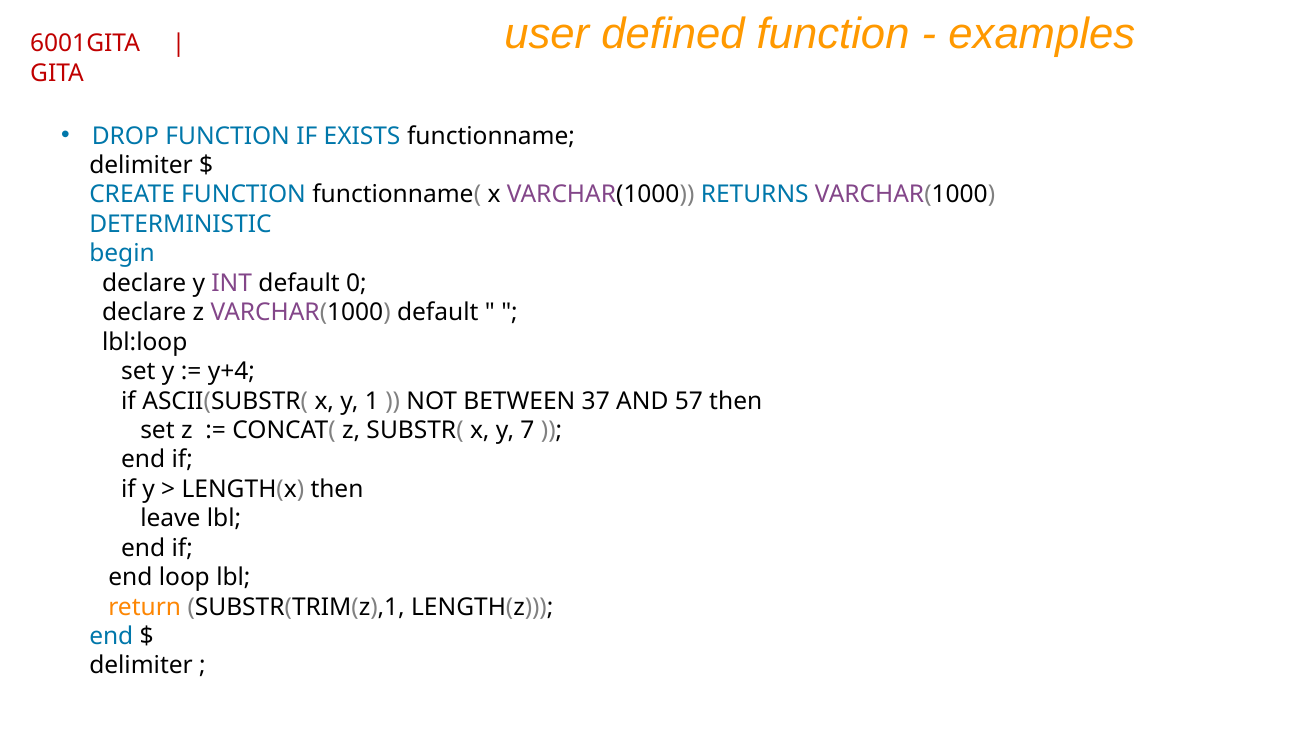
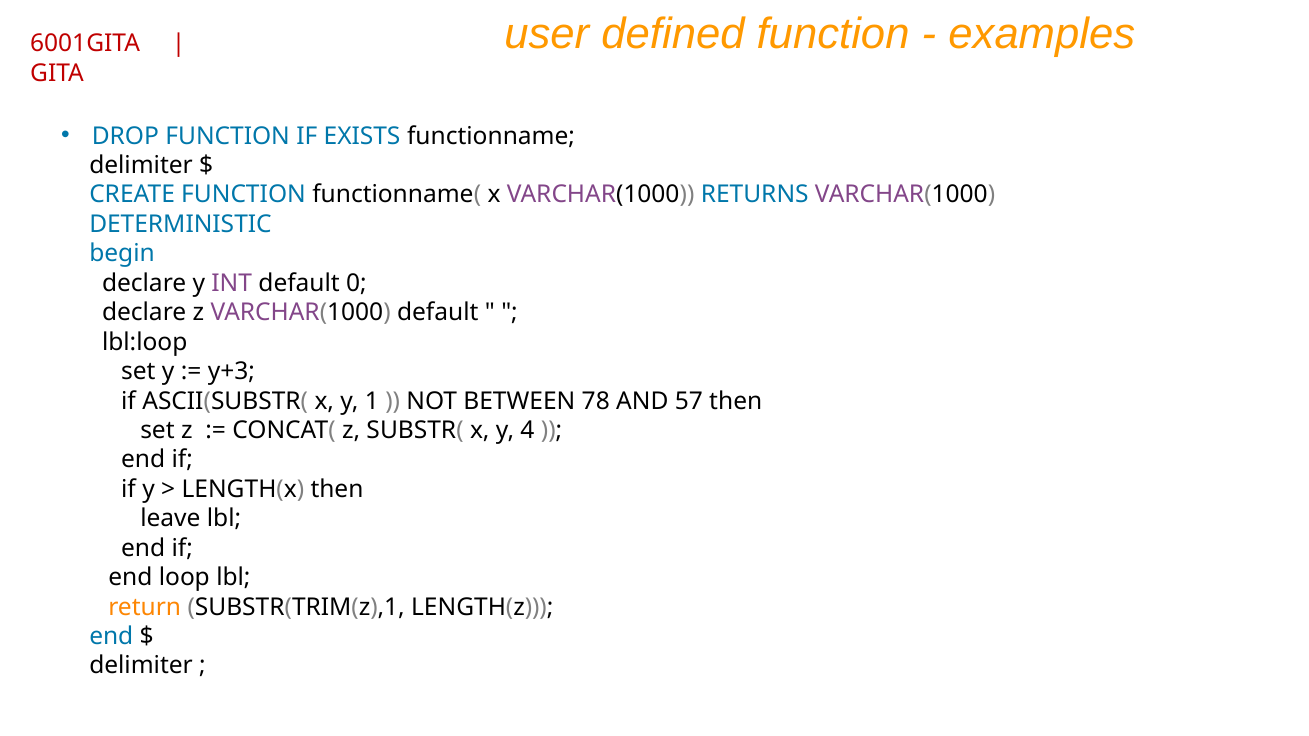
y+4: y+4 -> y+3
37: 37 -> 78
7: 7 -> 4
